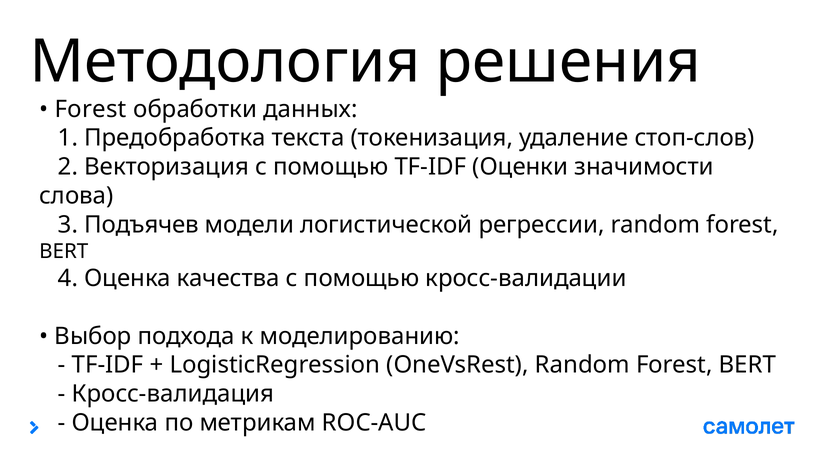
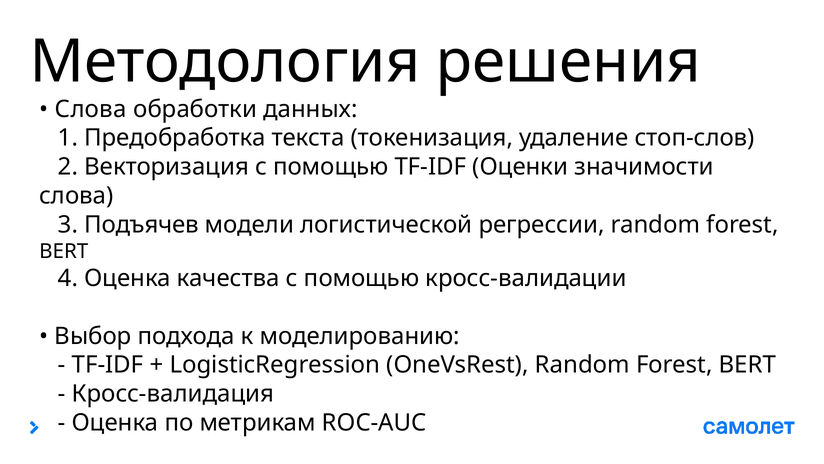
Forest at (91, 109): Forest -> Слова
